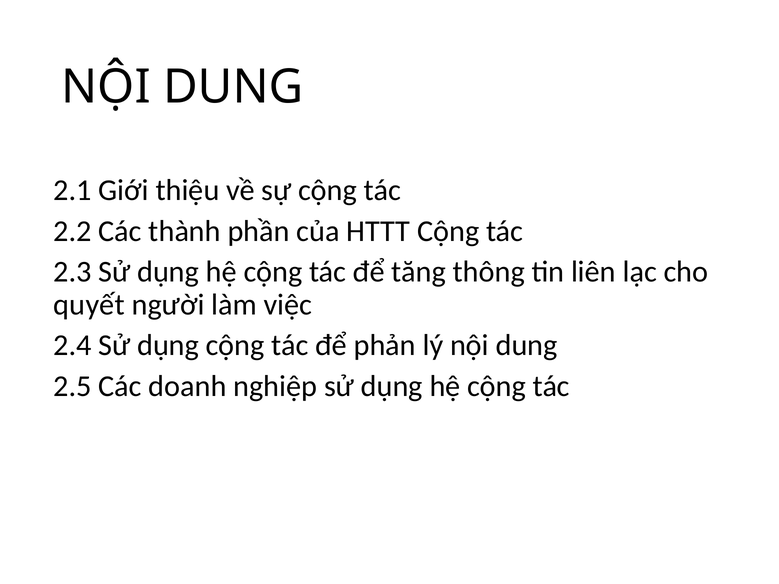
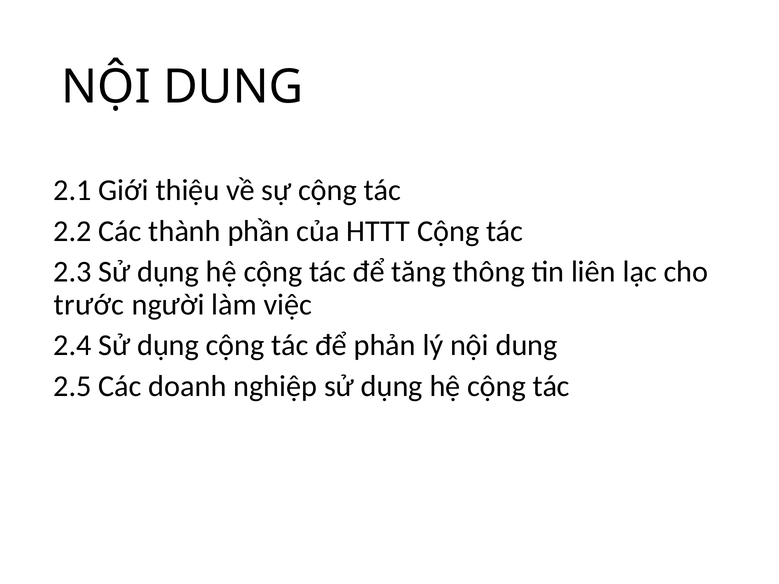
quyết: quyết -> trước
